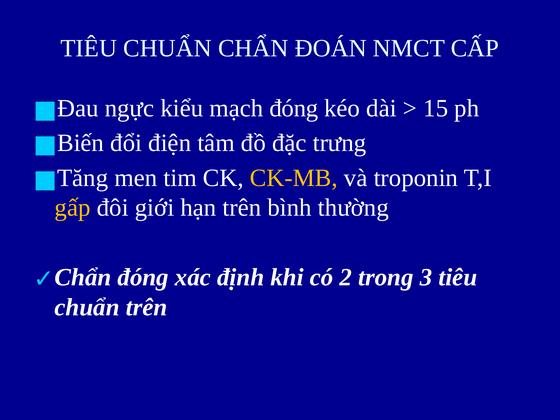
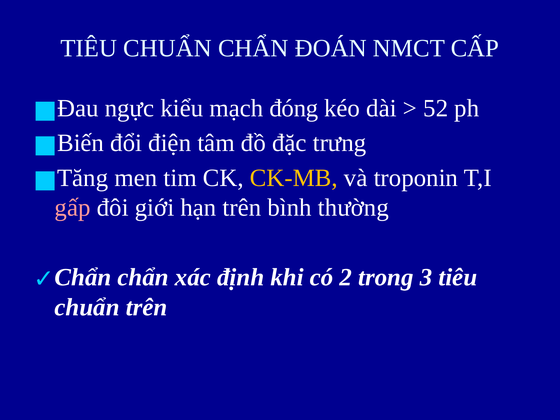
15: 15 -> 52
gấp colour: yellow -> pink
Chẩn đóng: đóng -> chẩn
